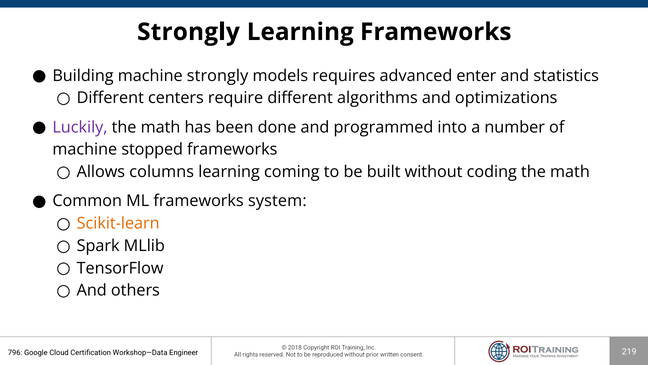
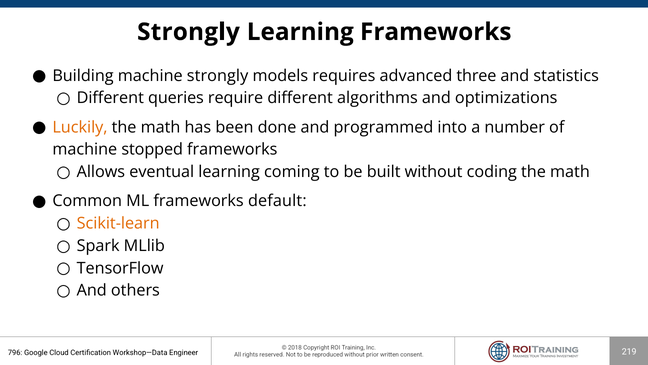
enter: enter -> three
centers: centers -> queries
Luckily colour: purple -> orange
columns: columns -> eventual
system: system -> default
